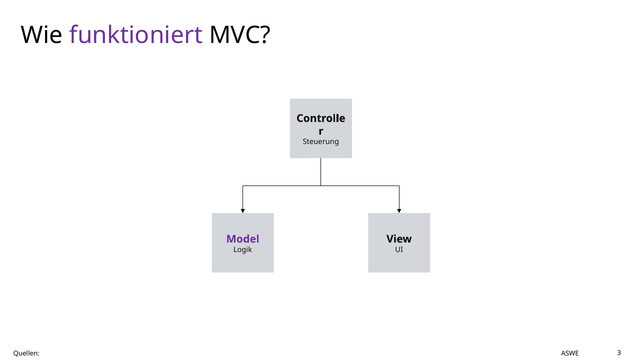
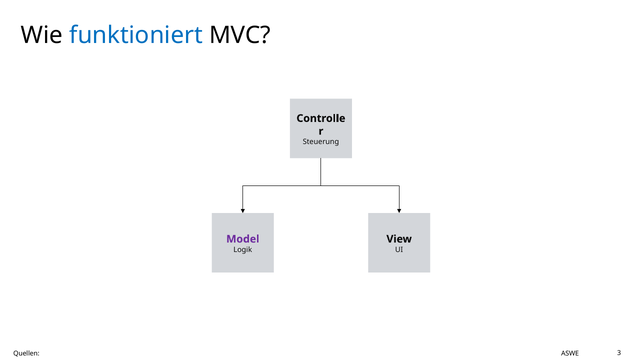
funktioniert colour: purple -> blue
